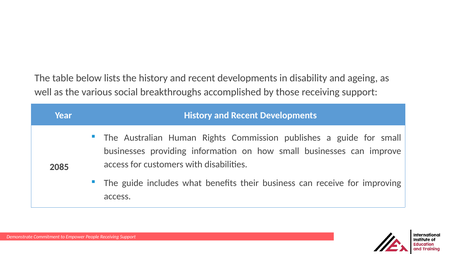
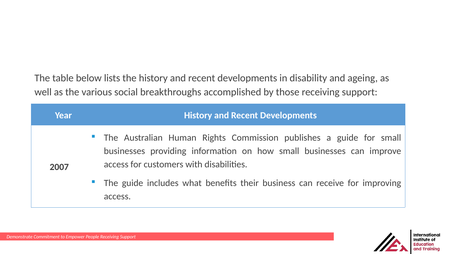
2085: 2085 -> 2007
